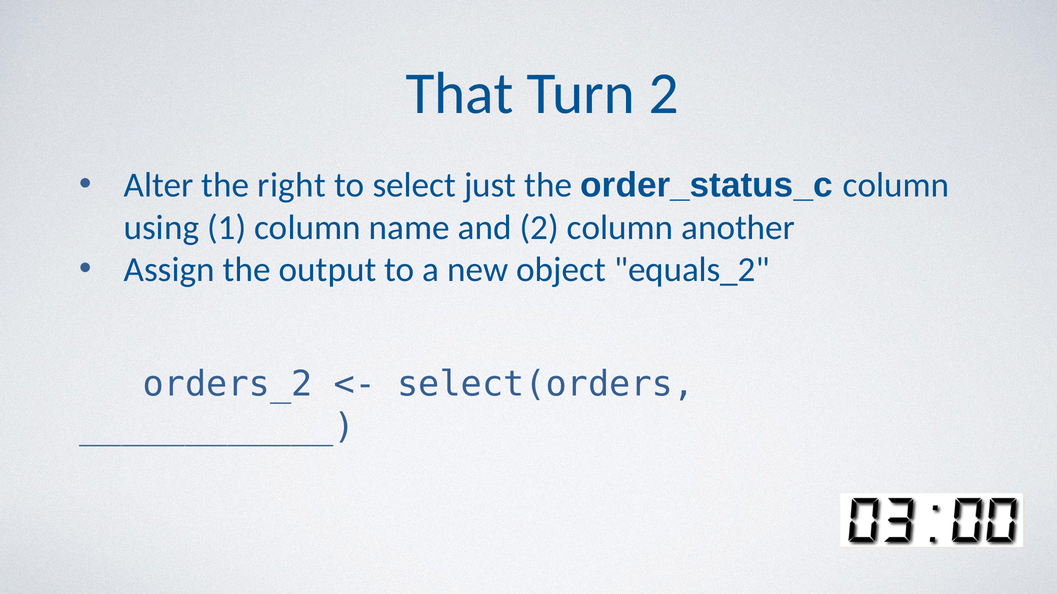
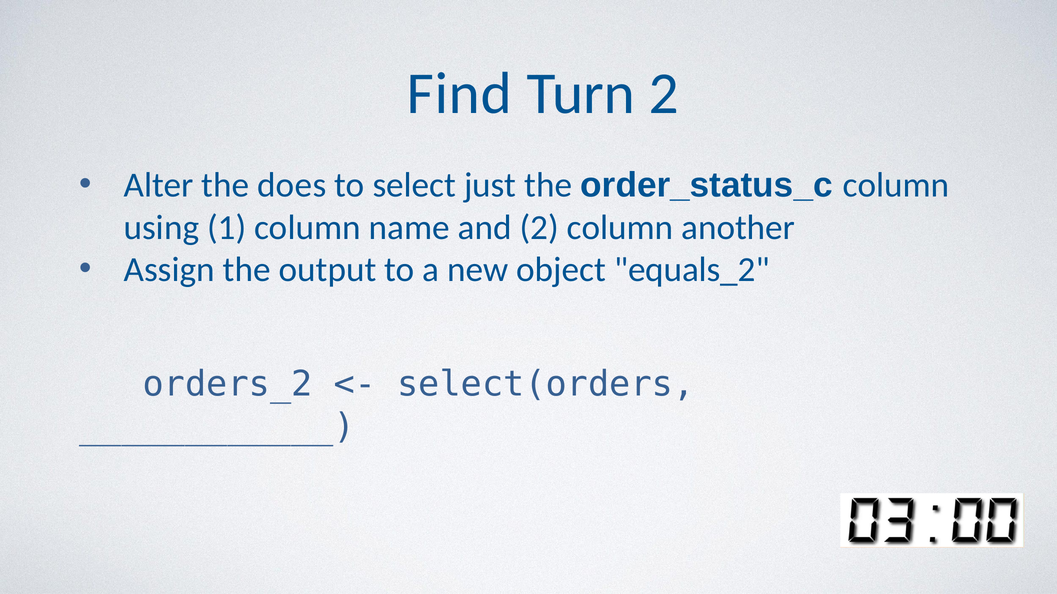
That: That -> Find
right: right -> does
